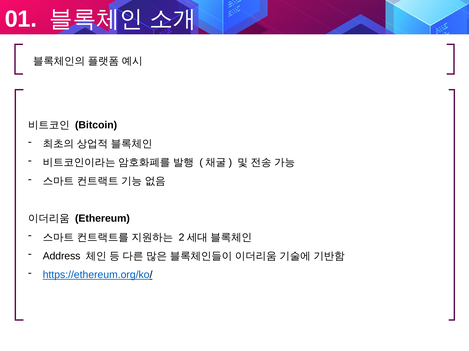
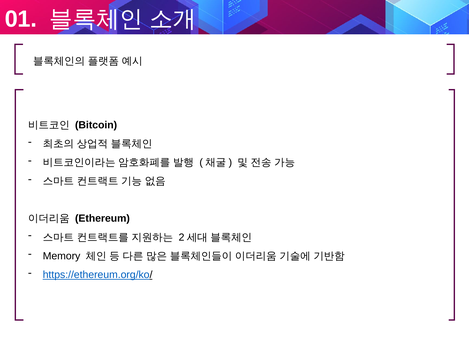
Address: Address -> Memory
